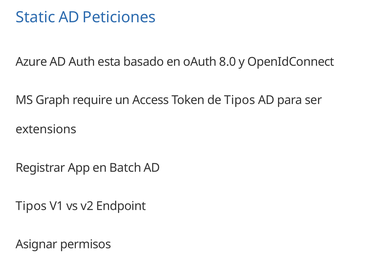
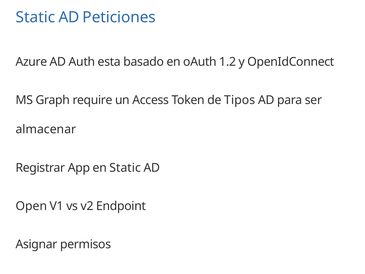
8.0: 8.0 -> 1.2
extensions: extensions -> almacenar
en Batch: Batch -> Static
Tipos at (31, 206): Tipos -> Open
